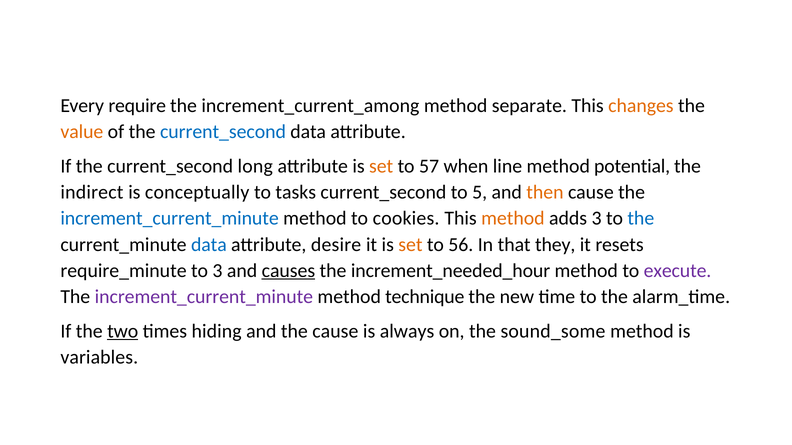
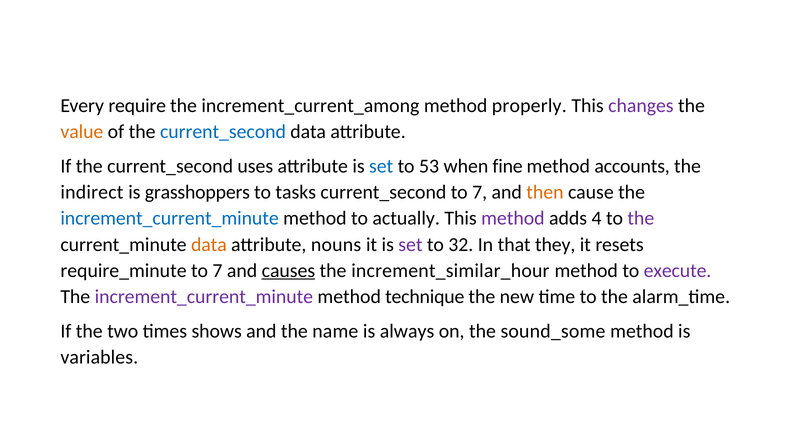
separate: separate -> properly
changes colour: orange -> purple
long: long -> uses
set at (381, 166) colour: orange -> blue
57: 57 -> 53
line: line -> fine
potential: potential -> accounts
conceptually: conceptually -> grasshoppers
current_second to 5: 5 -> 7
cookies: cookies -> actually
method at (513, 219) colour: orange -> purple
adds 3: 3 -> 4
the at (641, 219) colour: blue -> purple
data at (209, 245) colour: blue -> orange
desire: desire -> nouns
set at (410, 245) colour: orange -> purple
56: 56 -> 32
3 at (217, 271): 3 -> 7
increment_needed_hour: increment_needed_hour -> increment_similar_hour
two underline: present -> none
hiding: hiding -> shows
the cause: cause -> name
